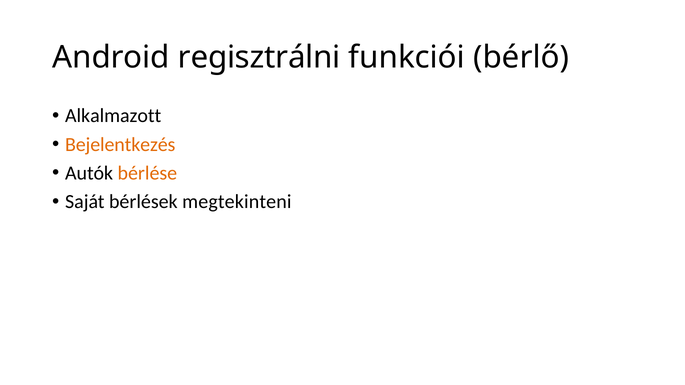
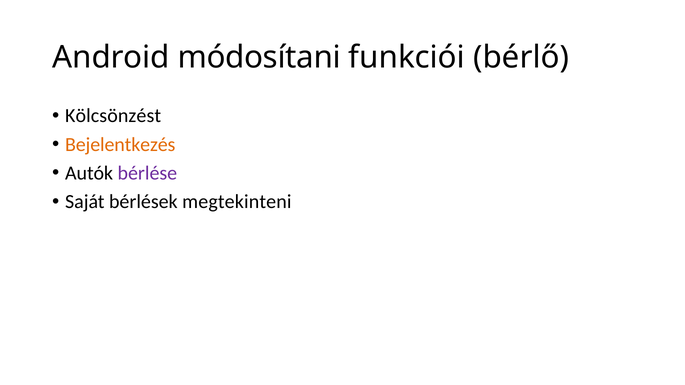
regisztrálni: regisztrálni -> módosítani
Alkalmazott: Alkalmazott -> Kölcsönzést
bérlése colour: orange -> purple
